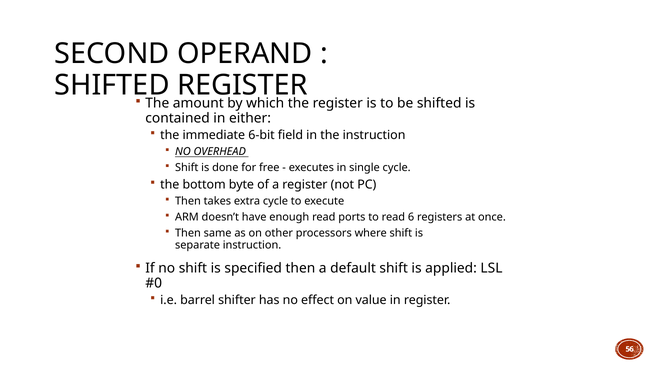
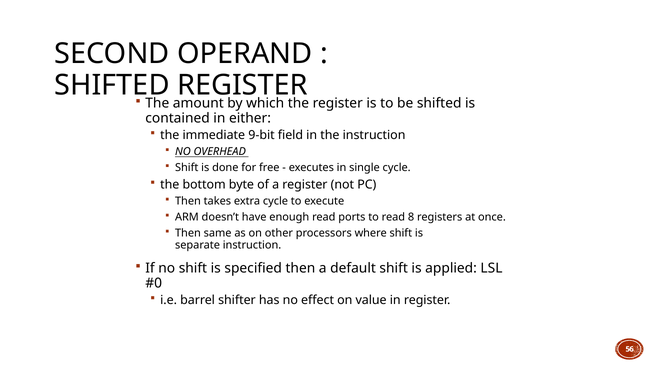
6-bit: 6-bit -> 9-bit
6: 6 -> 8
